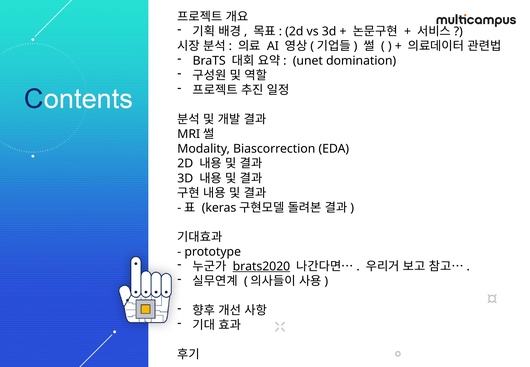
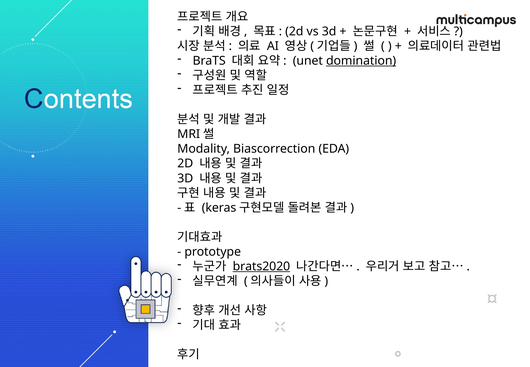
domination underline: none -> present
